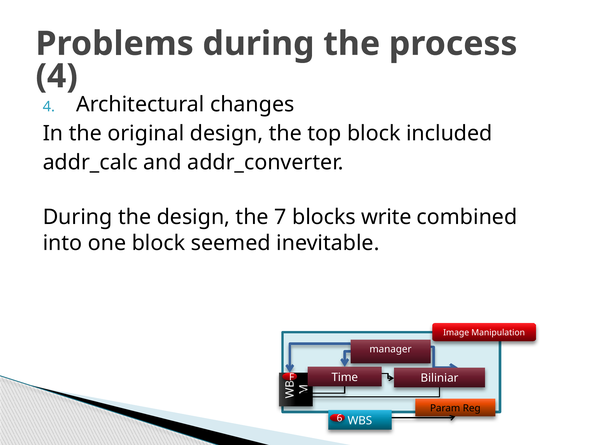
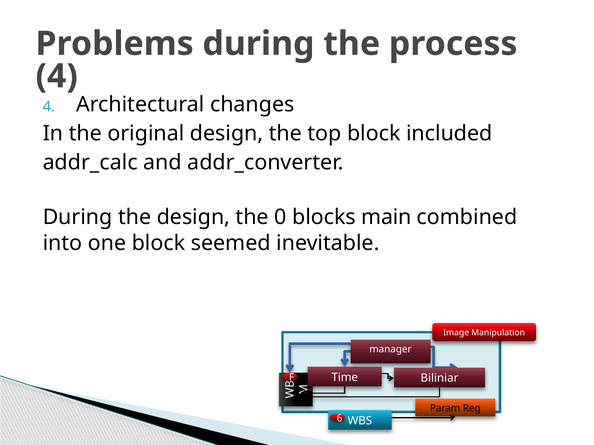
7: 7 -> 0
write: write -> main
